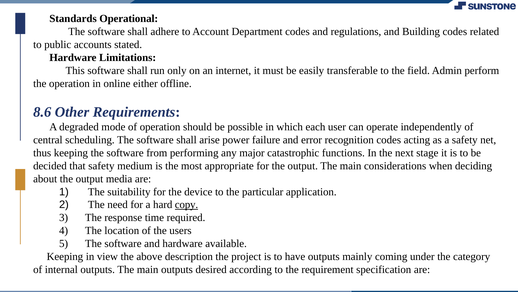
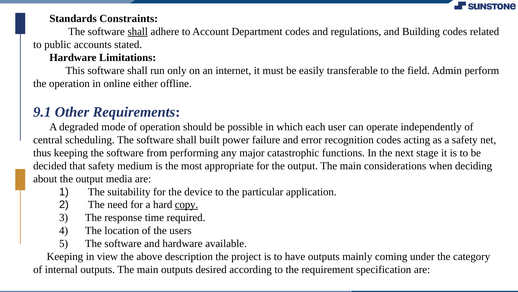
Operational: Operational -> Constraints
shall at (138, 32) underline: none -> present
8.6: 8.6 -> 9.1
arise: arise -> built
